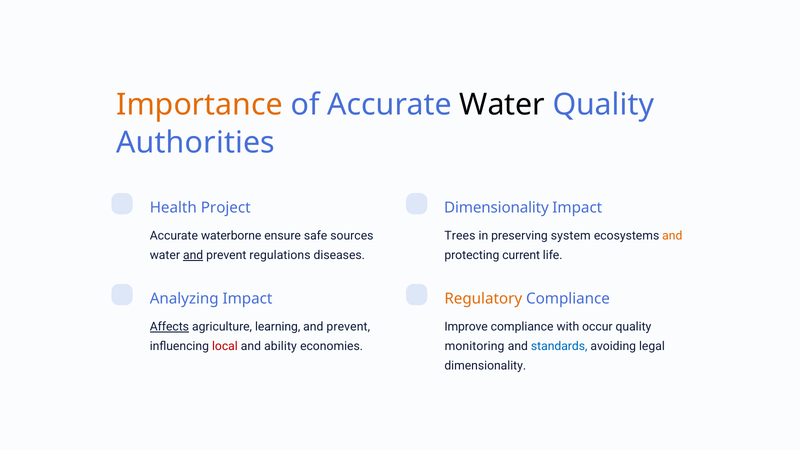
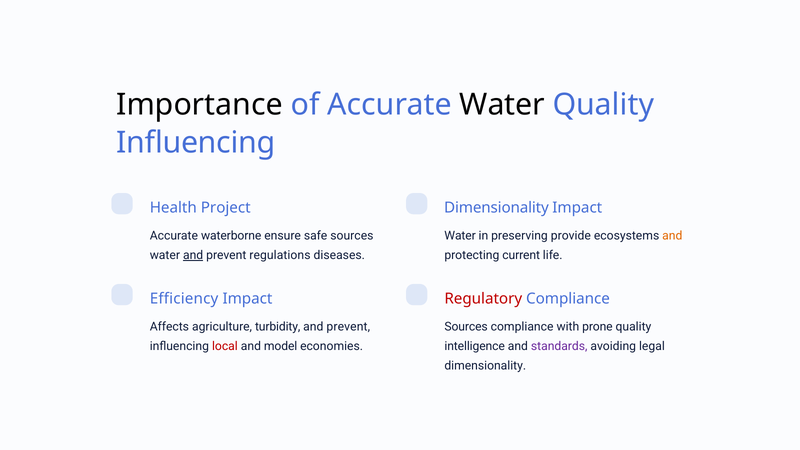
Importance colour: orange -> black
Authorities at (196, 143): Authorities -> Influencing
Trees at (460, 236): Trees -> Water
system: system -> provide
Analyzing: Analyzing -> Efficiency
Regulatory colour: orange -> red
Affects underline: present -> none
learning: learning -> turbidity
Improve at (466, 327): Improve -> Sources
occur: occur -> prone
ability: ability -> model
monitoring: monitoring -> intelligence
standards colour: blue -> purple
